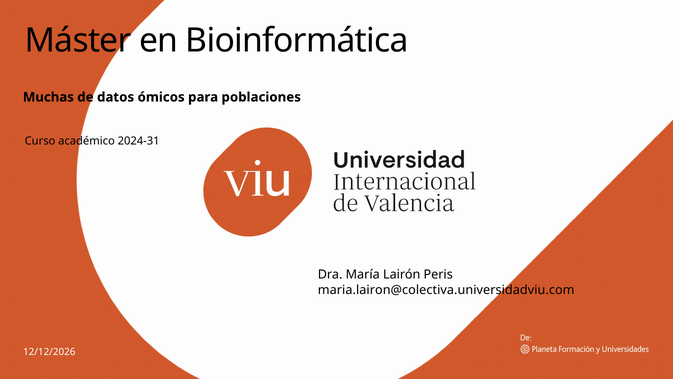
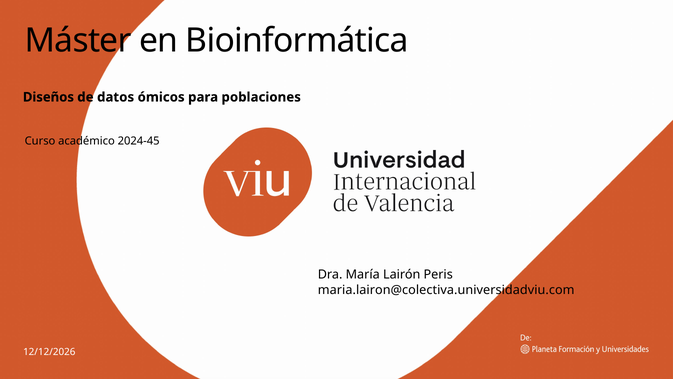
Muchas: Muchas -> Diseños
2024-31: 2024-31 -> 2024-45
